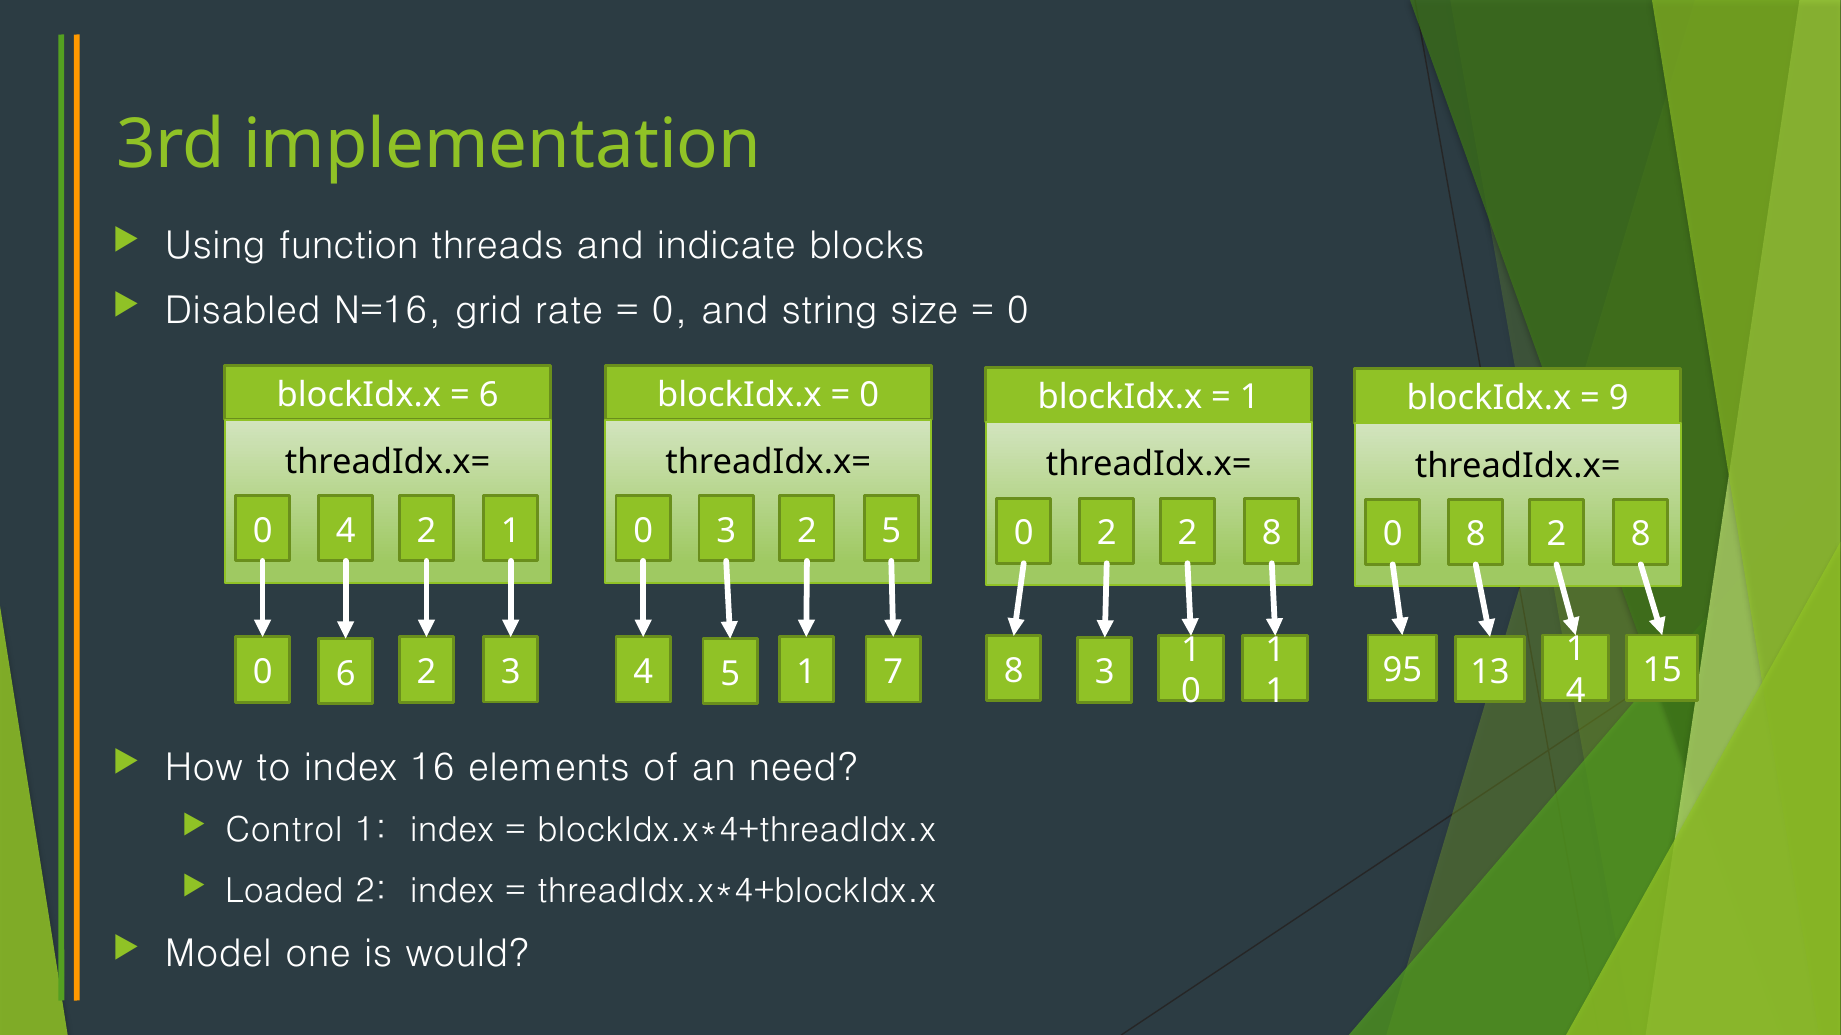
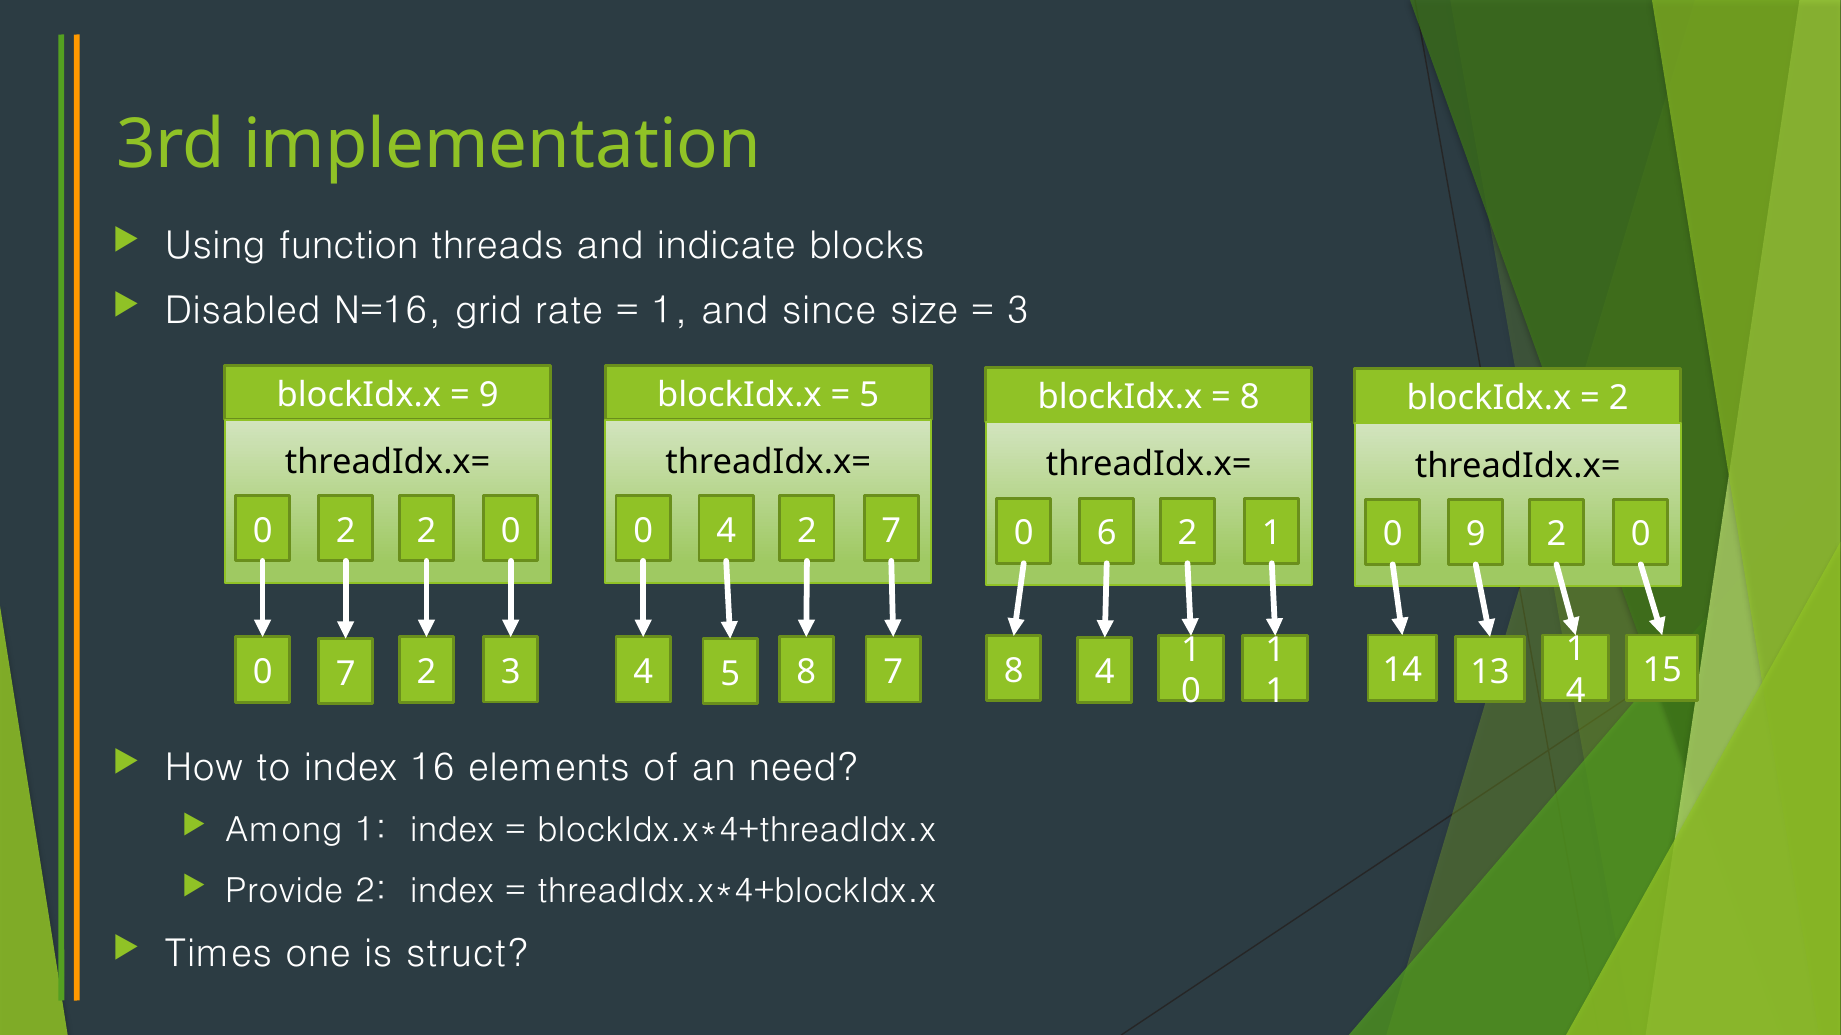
0 at (670, 311): 0 -> 1
string: string -> since
0 at (1018, 311): 0 -> 3
6 at (489, 395): 6 -> 9
0 at (869, 395): 0 -> 5
1 at (1250, 398): 1 -> 8
9 at (1619, 399): 9 -> 2
0 4: 4 -> 2
1 at (511, 531): 1 -> 0
0 3: 3 -> 4
2 5: 5 -> 7
0 2: 2 -> 6
8 at (1272, 533): 8 -> 1
0 8: 8 -> 9
8 at (1641, 534): 8 -> 0
0 6: 6 -> 7
5 1: 1 -> 8
8 3: 3 -> 4
95: 95 -> 14
Control: Control -> Among
Loaded: Loaded -> Provide
Model: Model -> Times
would: would -> struct
